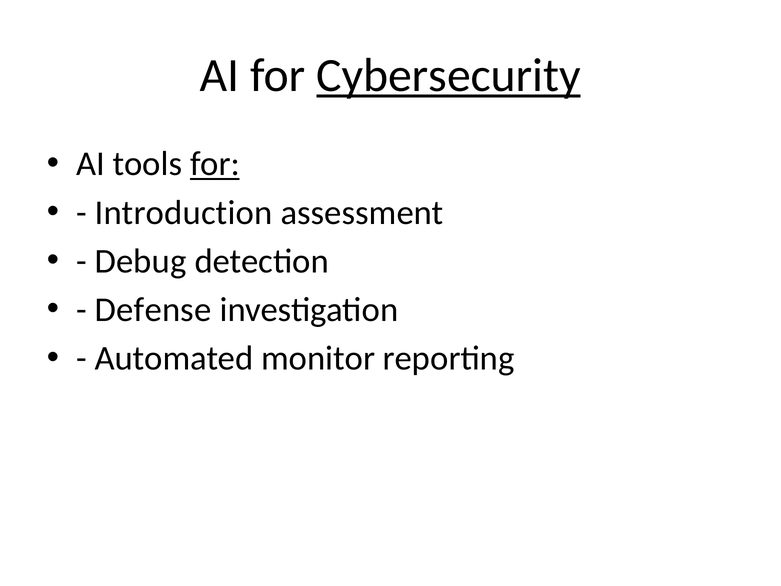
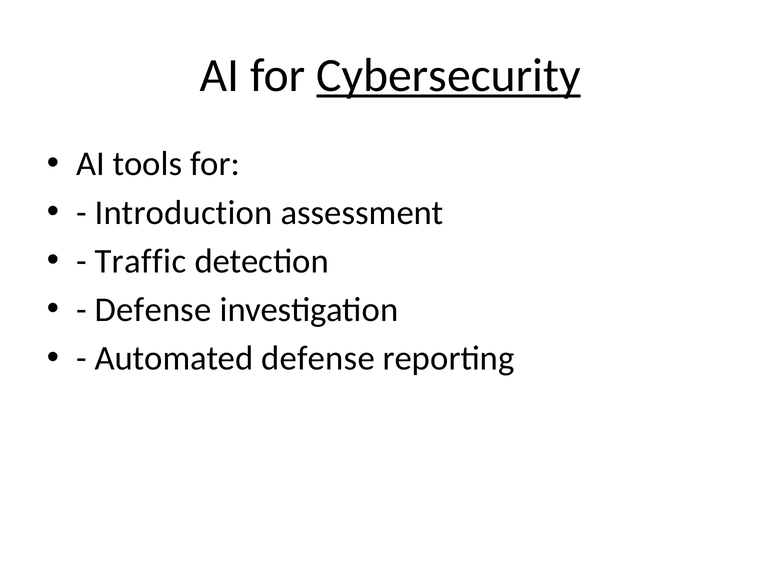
for at (215, 164) underline: present -> none
Debug: Debug -> Traffic
Automated monitor: monitor -> defense
